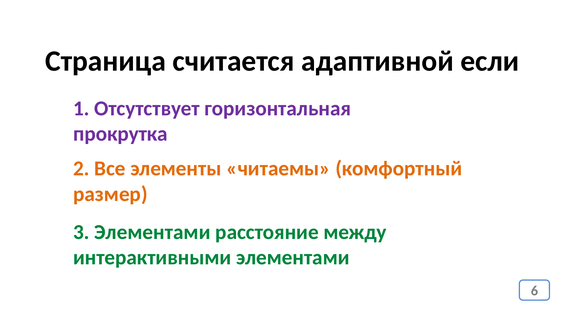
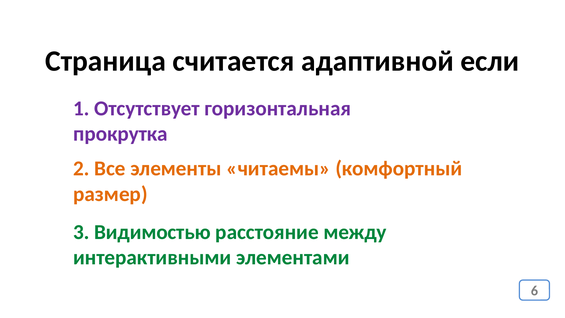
3 Элементами: Элементами -> Видимостью
